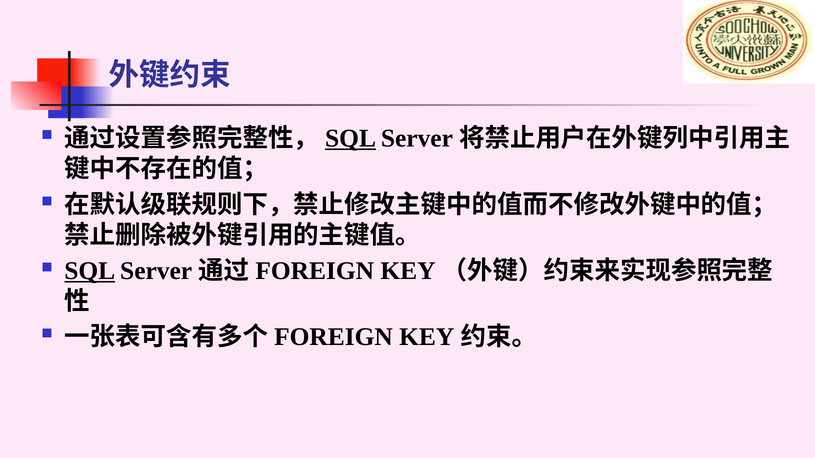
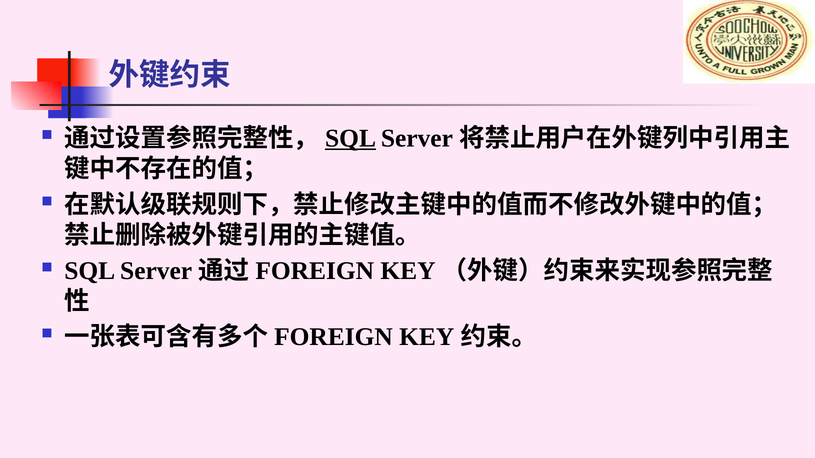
SQL at (90, 271) underline: present -> none
